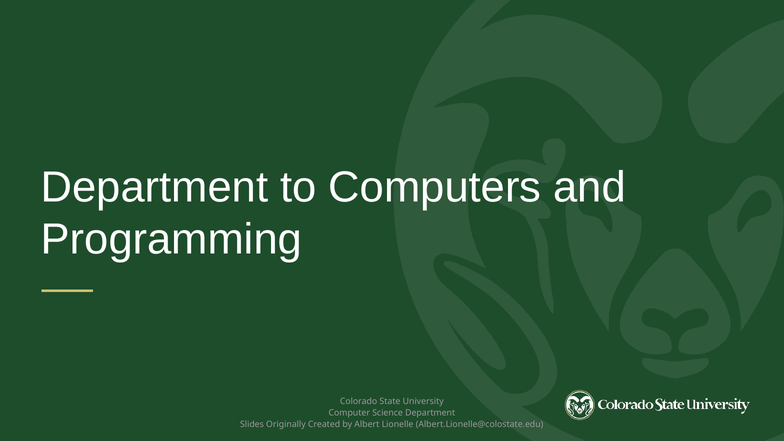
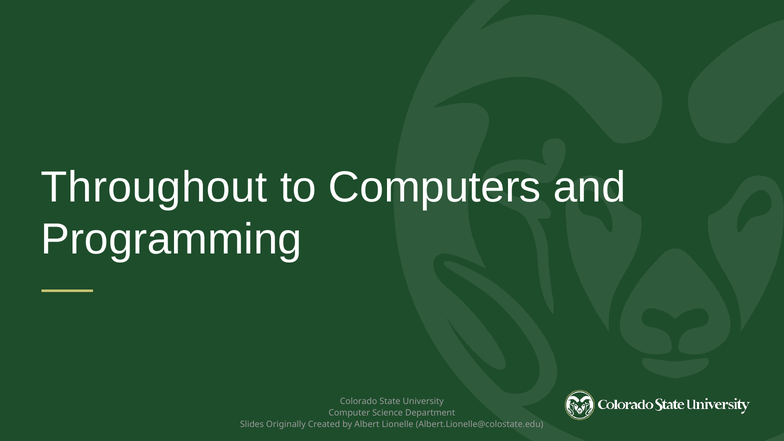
Department at (154, 187): Department -> Throughout
